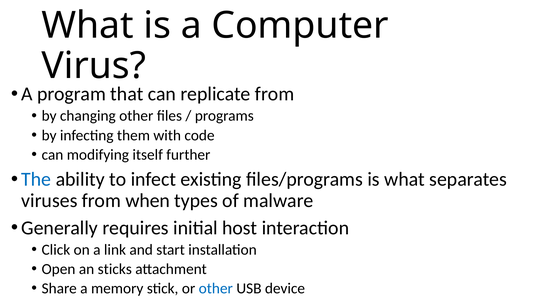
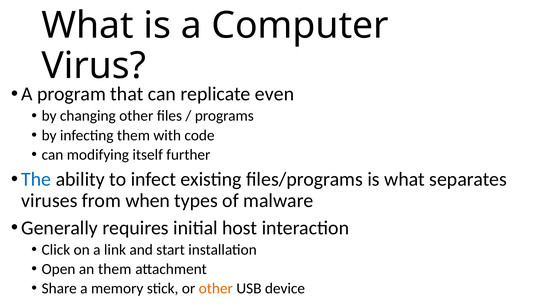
replicate from: from -> even
an sticks: sticks -> them
other at (216, 288) colour: blue -> orange
